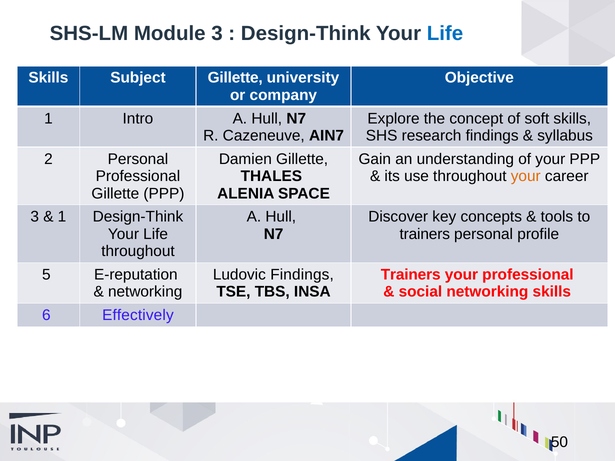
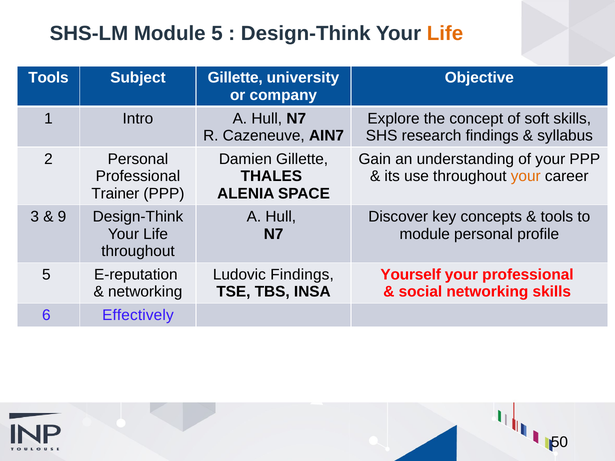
Module 3: 3 -> 5
Life at (445, 33) colour: blue -> orange
Skills at (48, 78): Skills -> Tools
Gillette at (115, 194): Gillette -> Trainer
1 at (62, 217): 1 -> 9
trainers at (425, 234): trainers -> module
Trainers at (411, 275): Trainers -> Yourself
